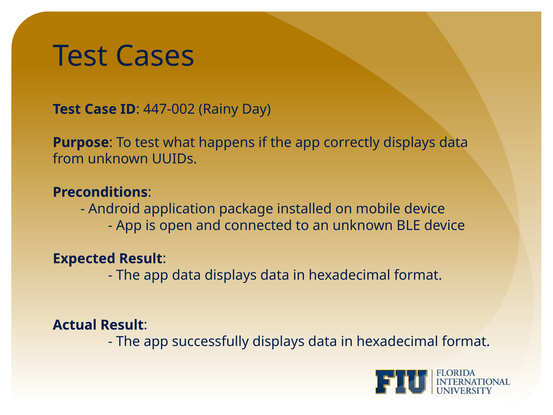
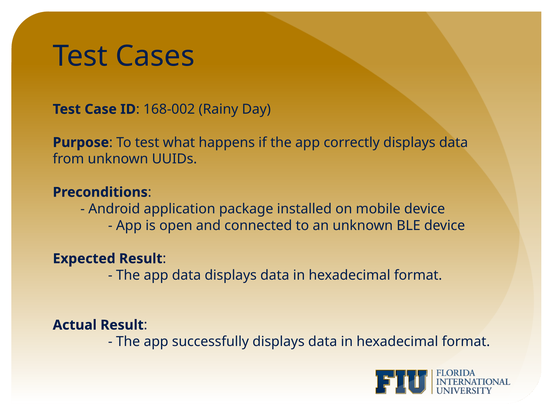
447-002: 447-002 -> 168-002
